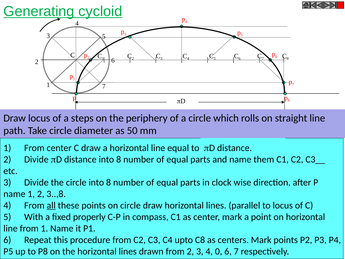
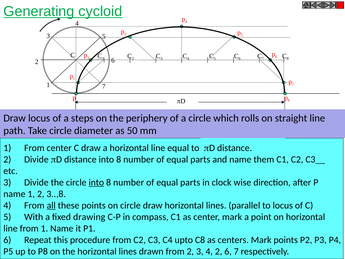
into at (96, 182) underline: none -> present
properly: properly -> drawing
4 0: 0 -> 2
